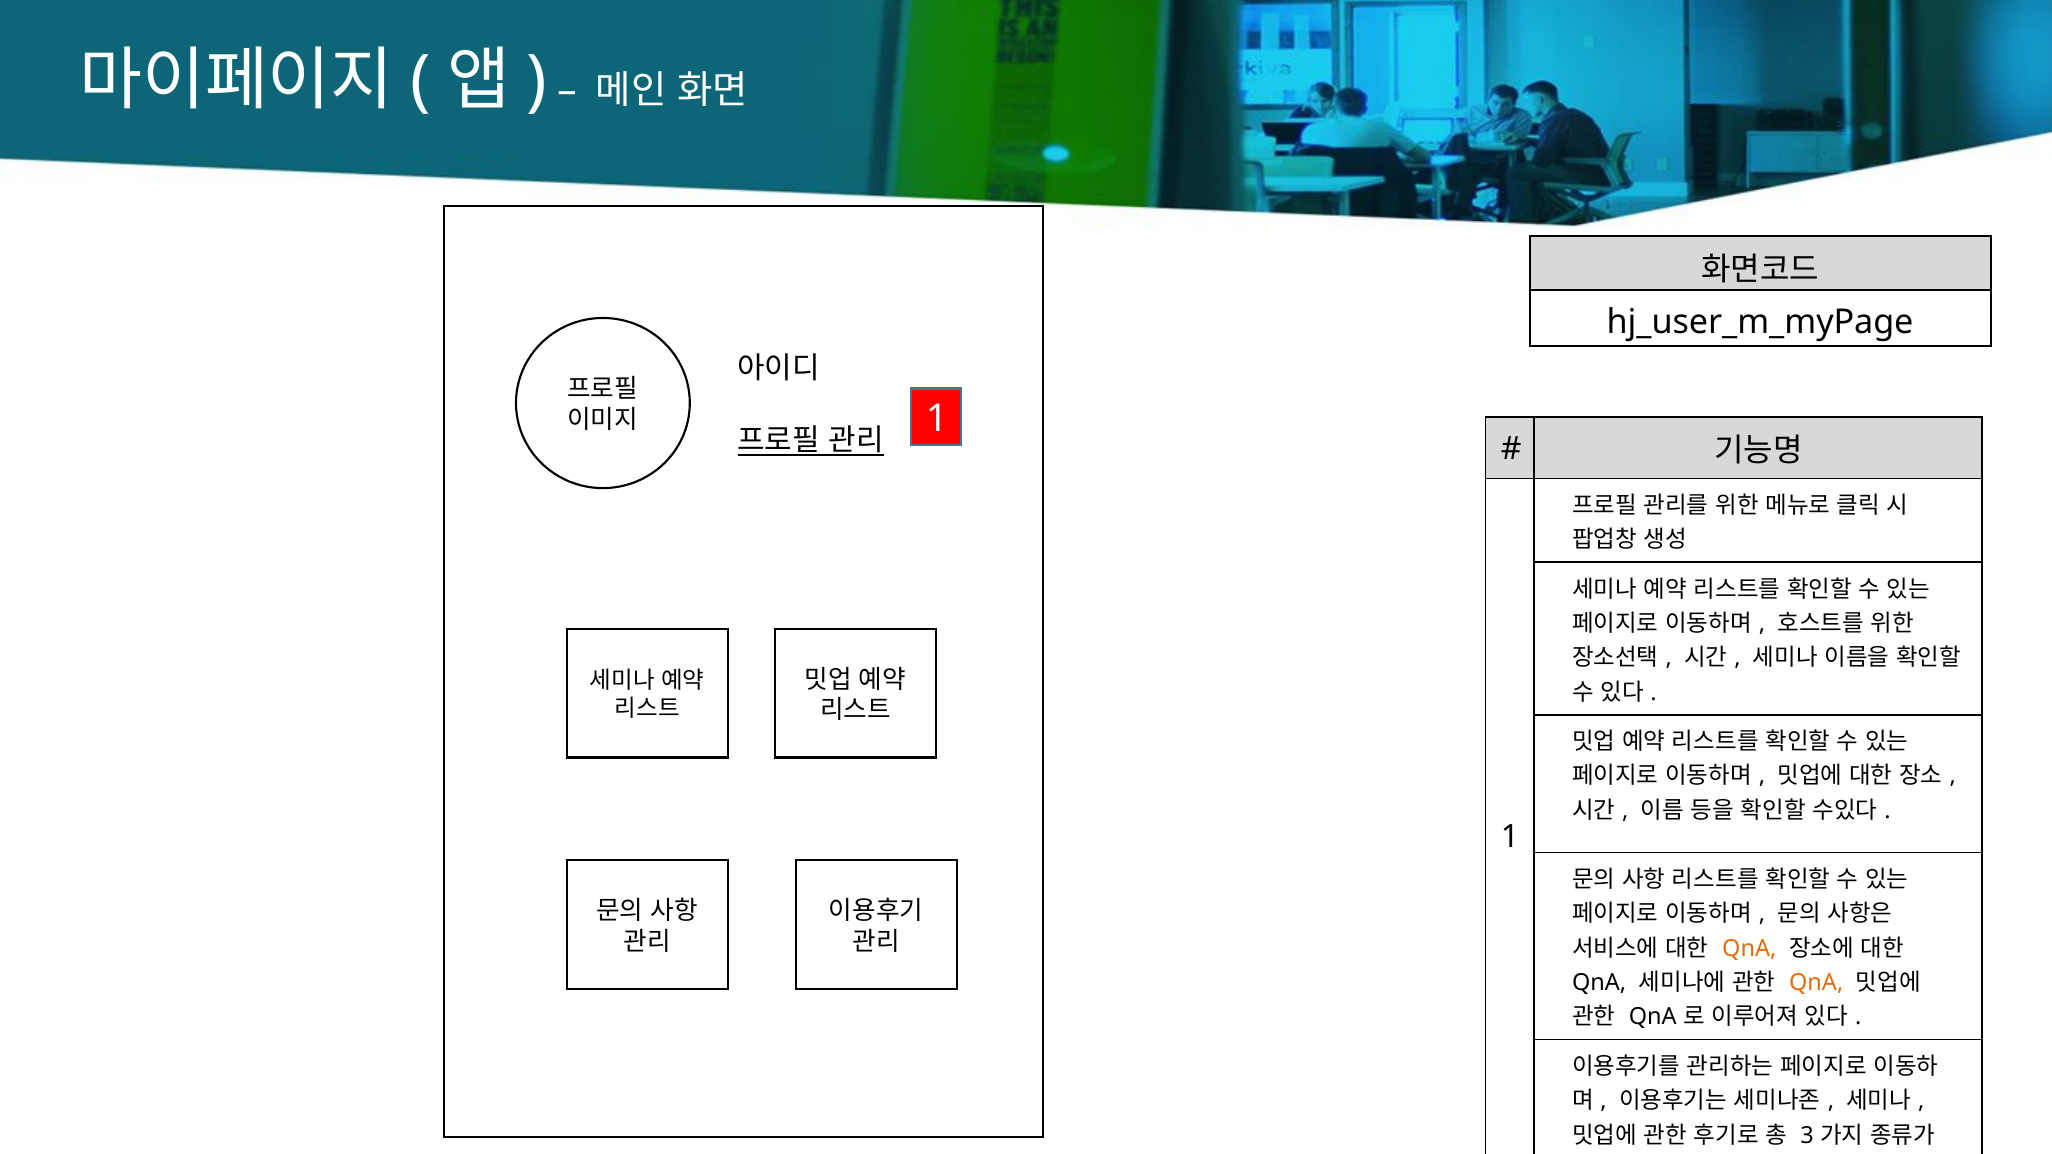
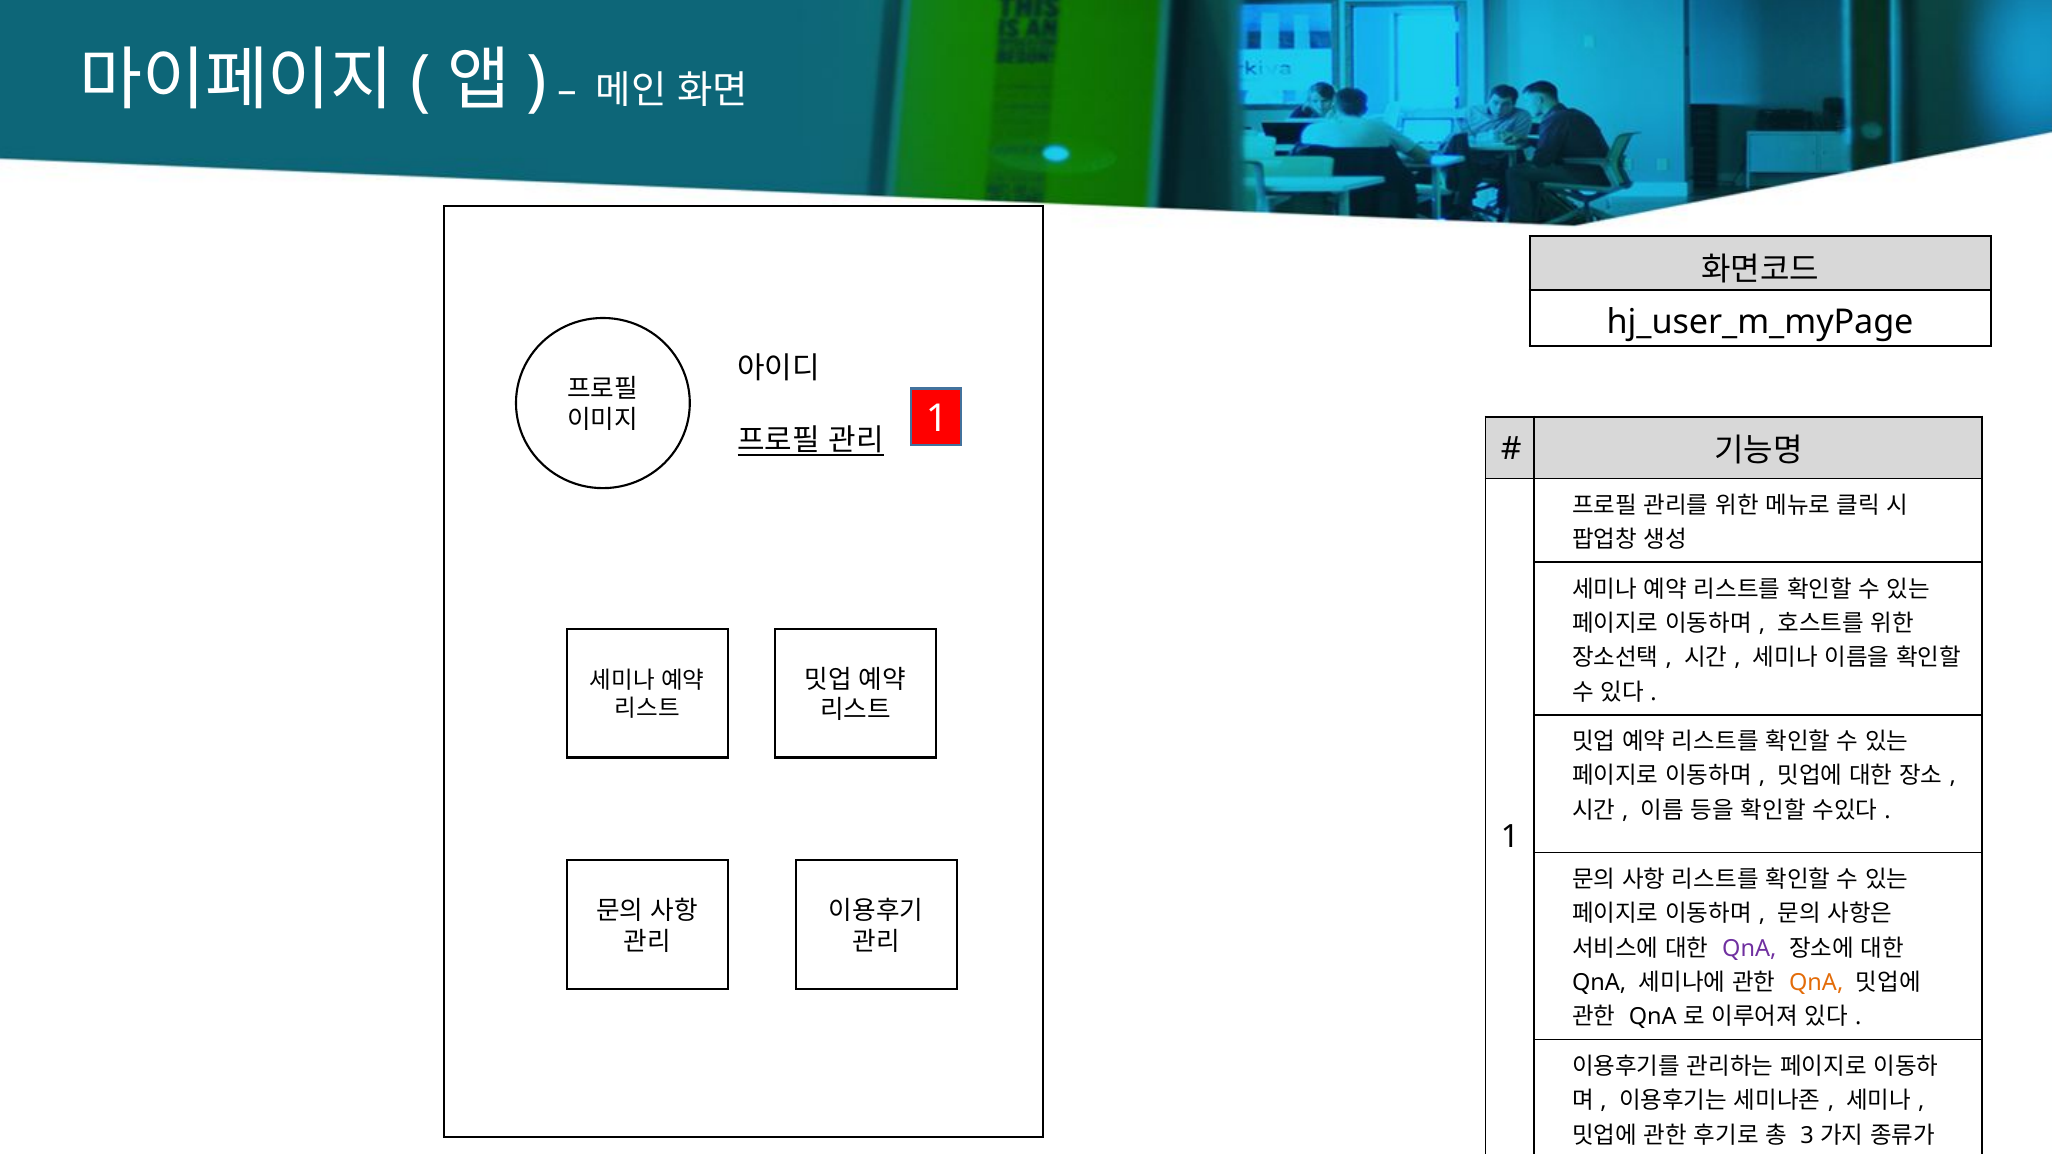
QnA at (1749, 949) colour: orange -> purple
